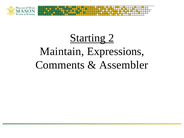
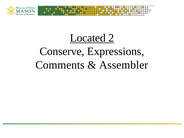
Starting: Starting -> Located
Maintain: Maintain -> Conserve
